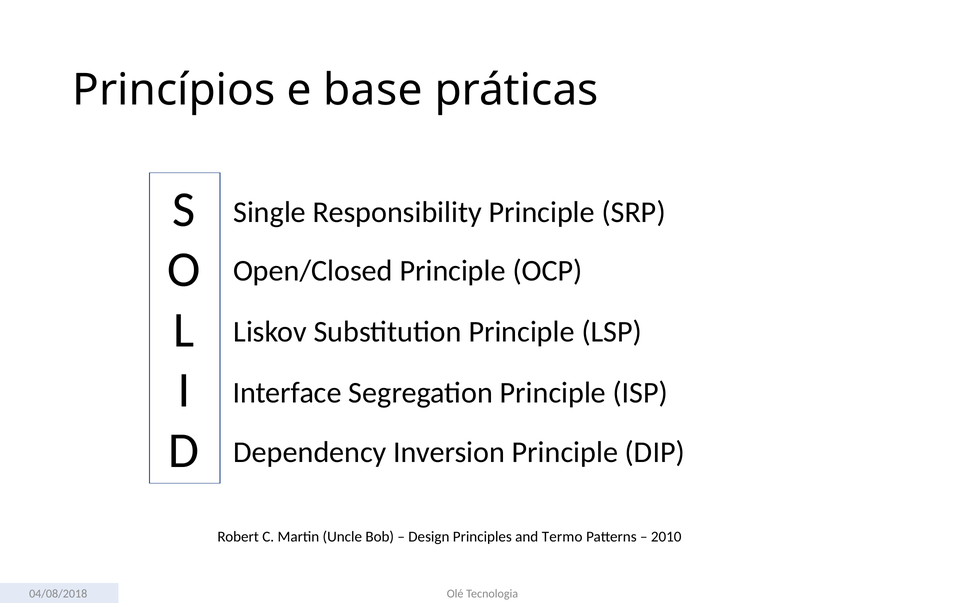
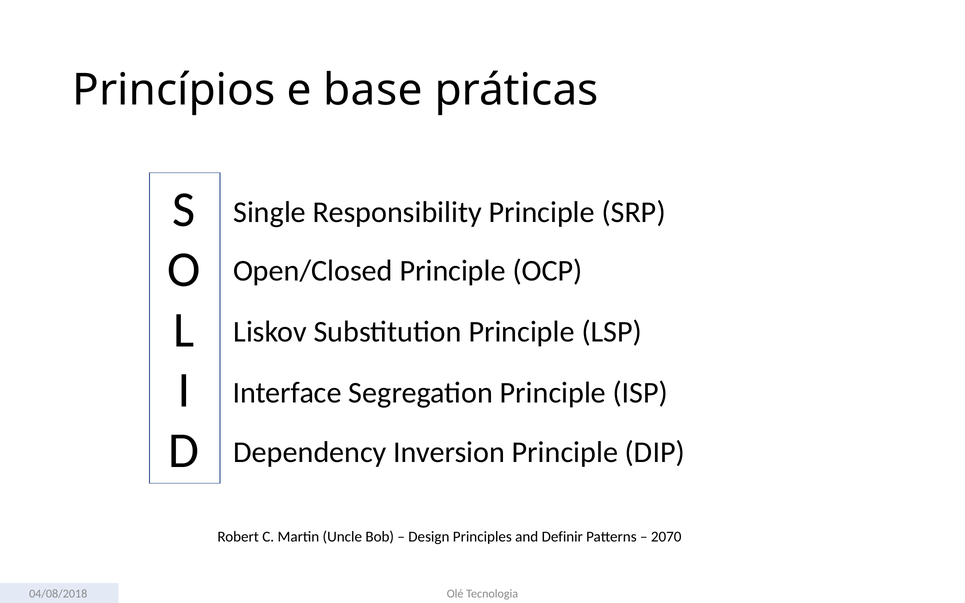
Termo: Termo -> Definir
2010: 2010 -> 2070
